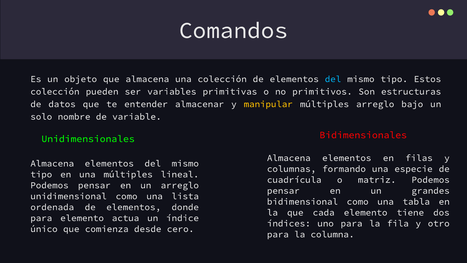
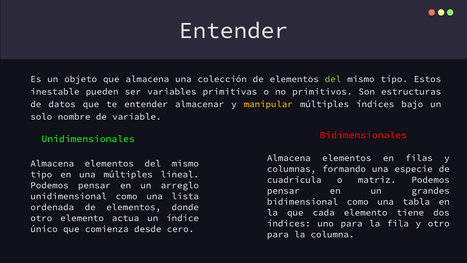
Comandos at (233, 30): Comandos -> Entender
del at (333, 79) colour: light blue -> light green
colección at (55, 91): colección -> inestable
múltiples arreglo: arreglo -> índices
para at (41, 218): para -> otro
